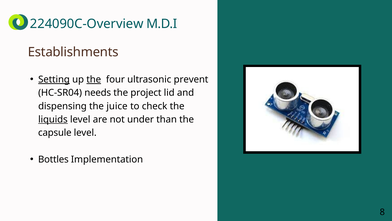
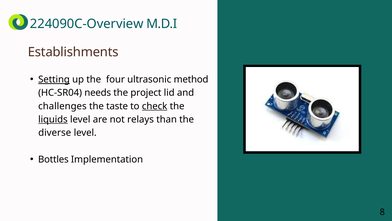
the at (94, 79) underline: present -> none
prevent: prevent -> method
dispensing: dispensing -> challenges
juice: juice -> taste
check underline: none -> present
under: under -> relays
capsule: capsule -> diverse
